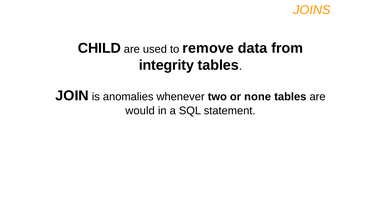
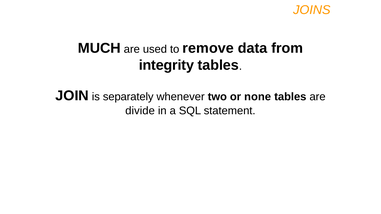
CHILD: CHILD -> MUCH
anomalies: anomalies -> separately
would: would -> divide
